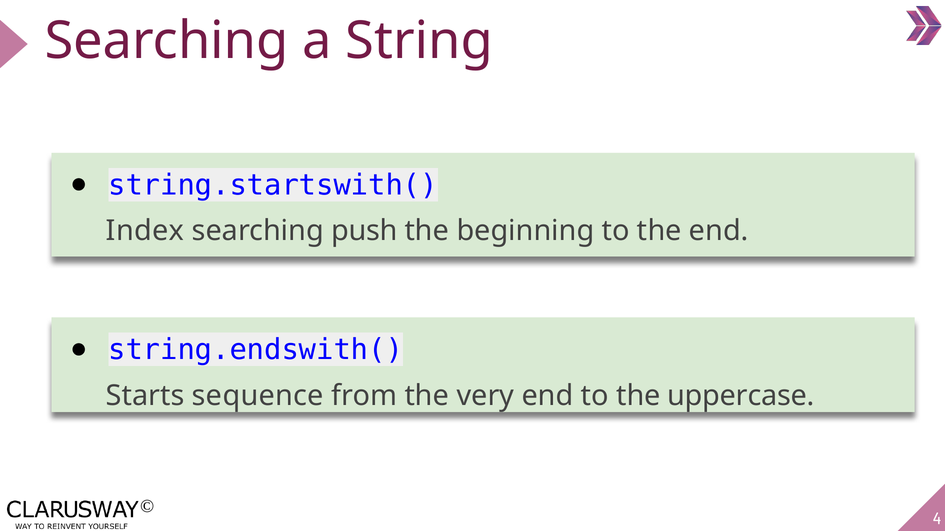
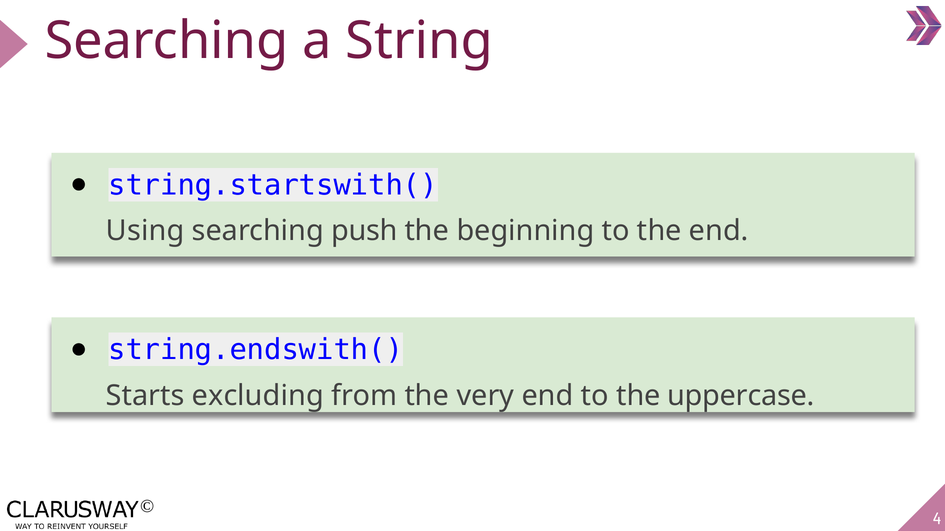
Index: Index -> Using
sequence: sequence -> excluding
